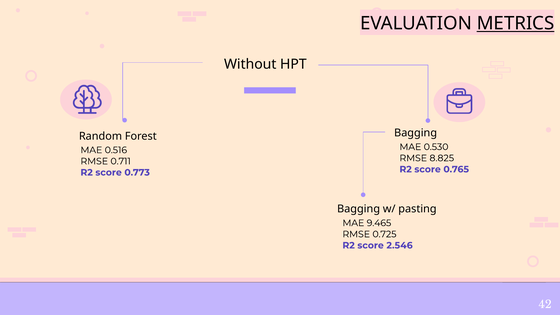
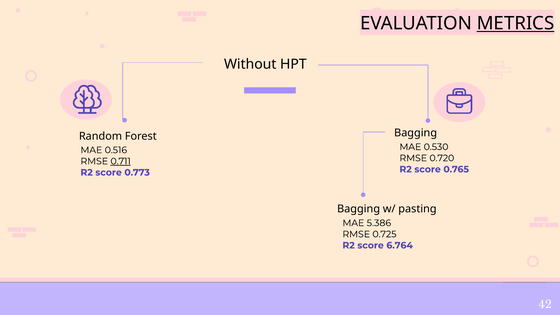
8.825: 8.825 -> 0.720
0.711 underline: none -> present
9.465: 9.465 -> 5.386
2.546: 2.546 -> 6.764
